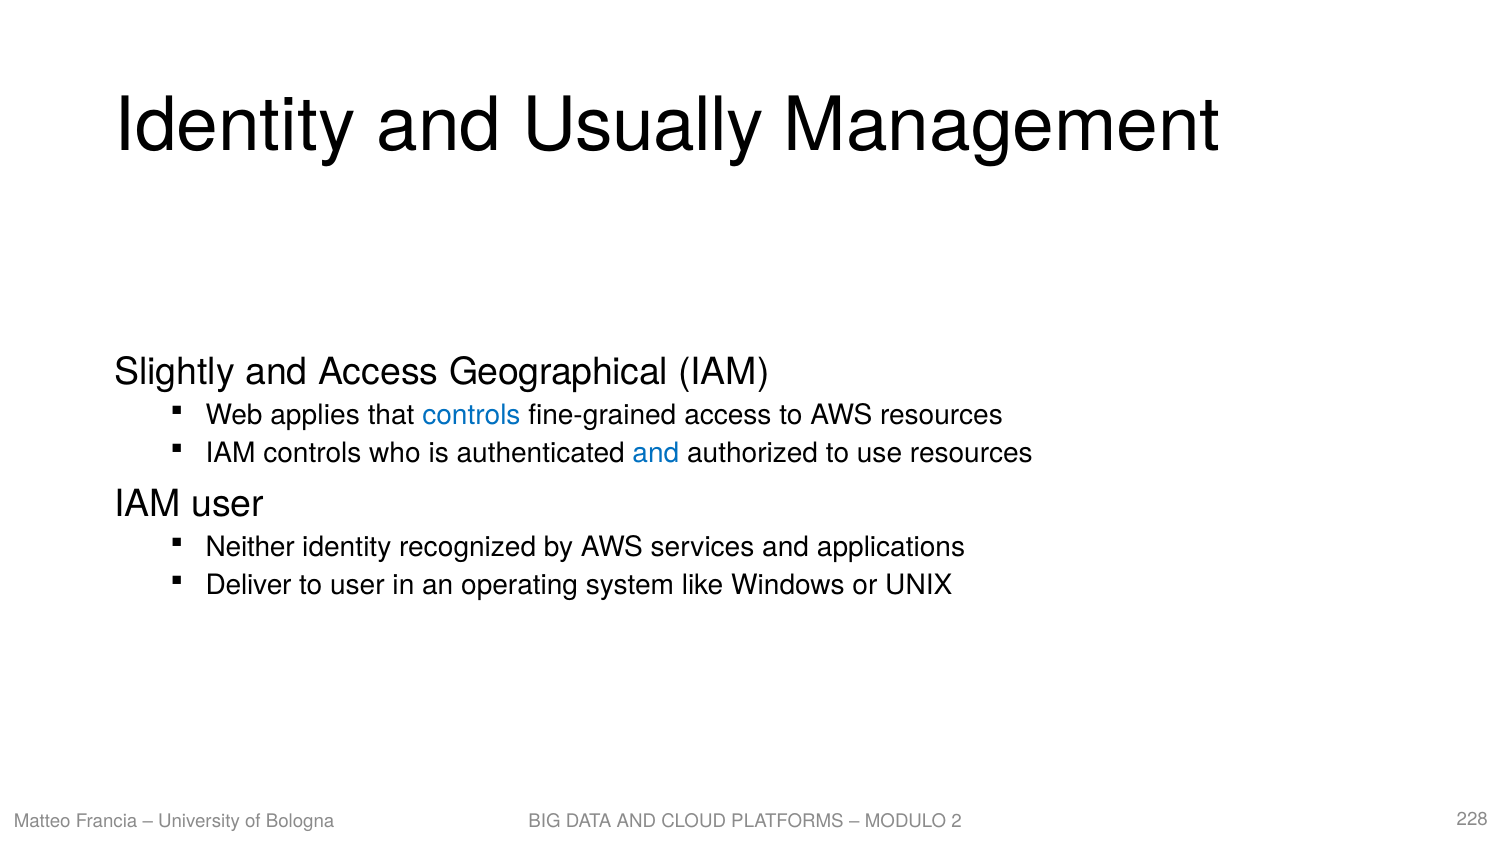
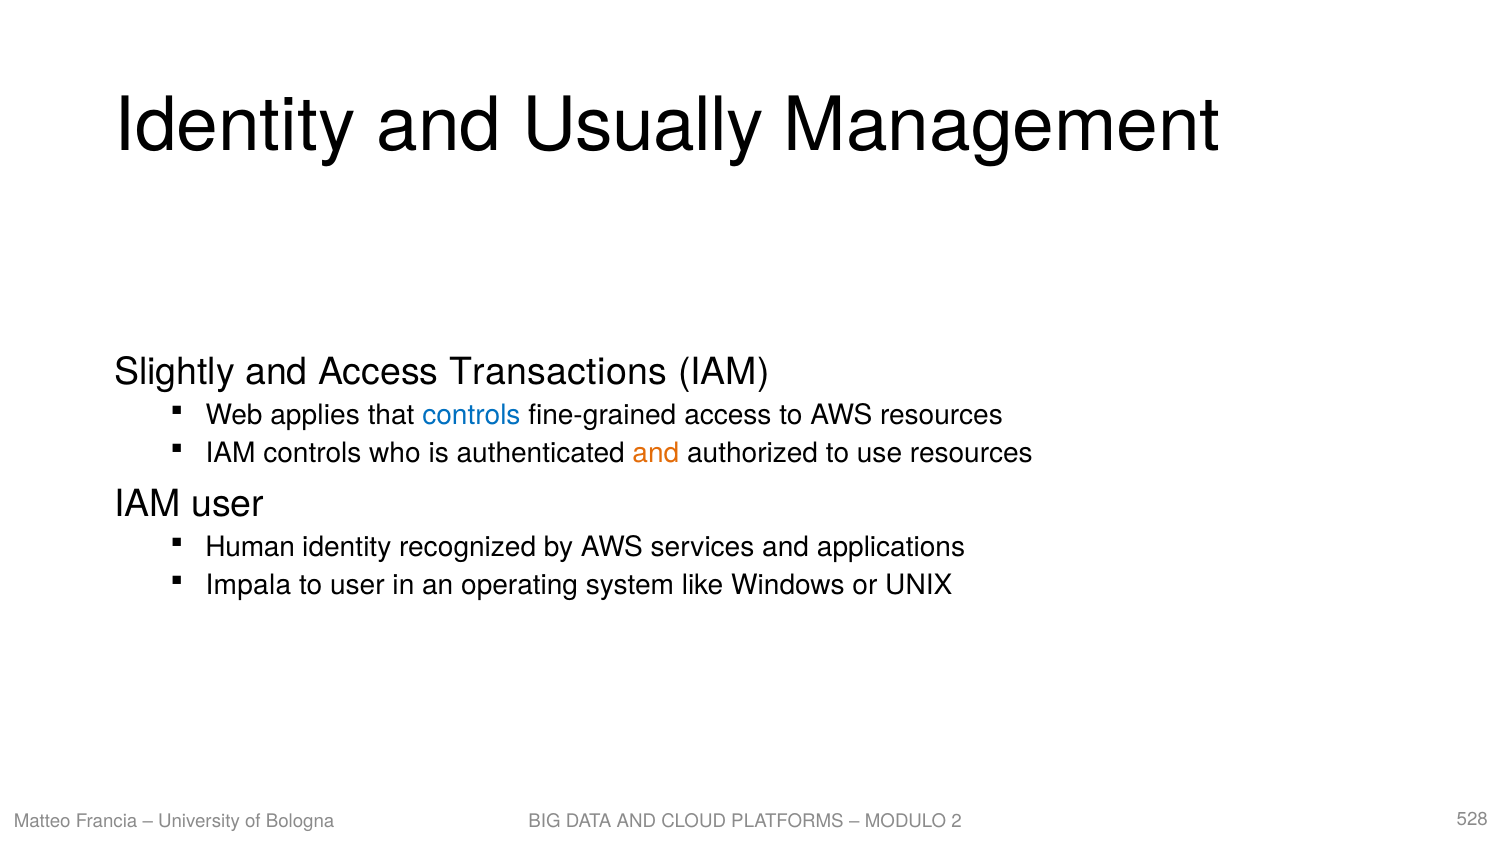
Geographical: Geographical -> Transactions
and at (656, 453) colour: blue -> orange
Neither: Neither -> Human
Deliver: Deliver -> Impala
228: 228 -> 528
